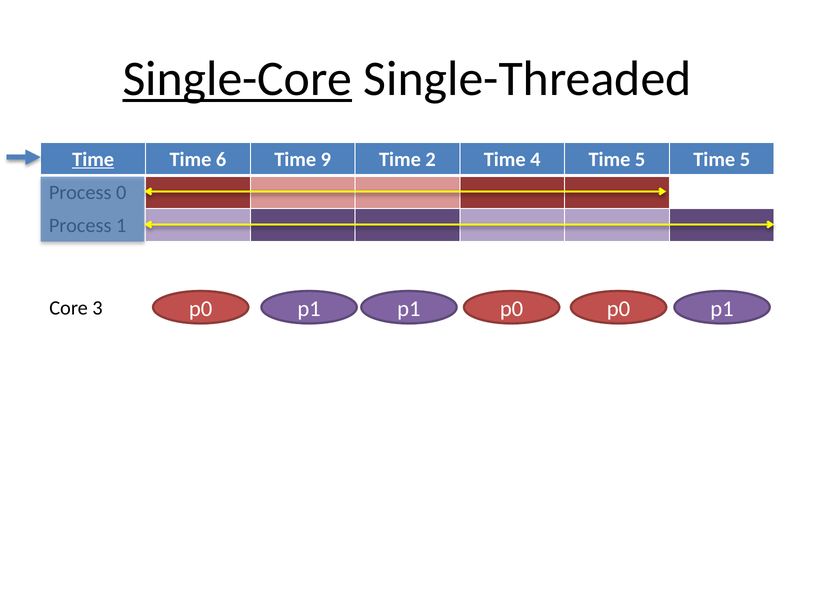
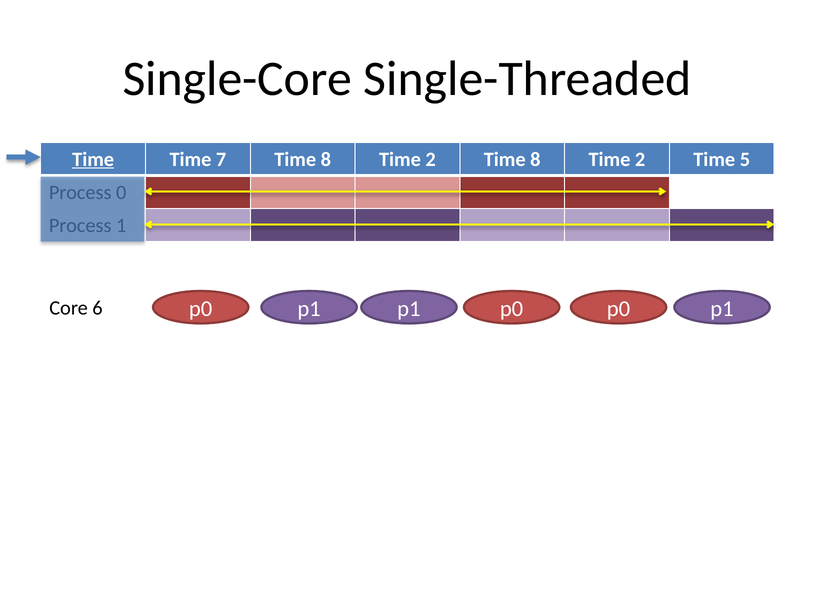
Single-Core underline: present -> none
6: 6 -> 7
9 at (326, 159): 9 -> 8
2 Time 4: 4 -> 8
5 at (640, 159): 5 -> 2
3: 3 -> 6
